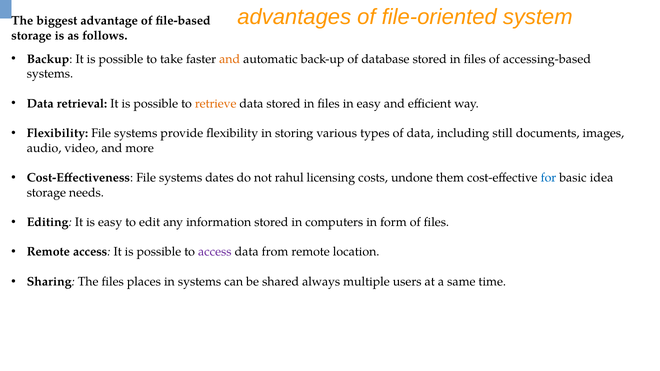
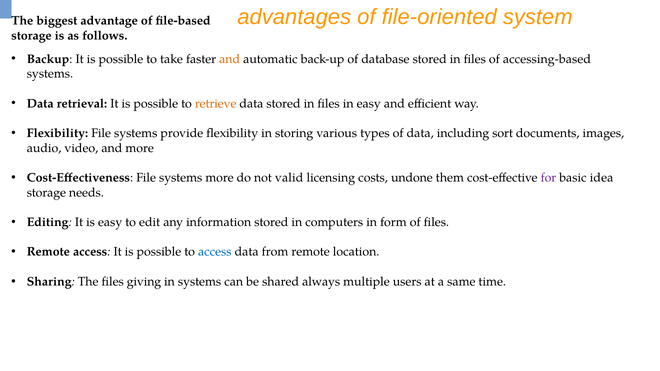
still: still -> sort
systems dates: dates -> more
rahul: rahul -> valid
for colour: blue -> purple
access at (215, 252) colour: purple -> blue
places: places -> giving
